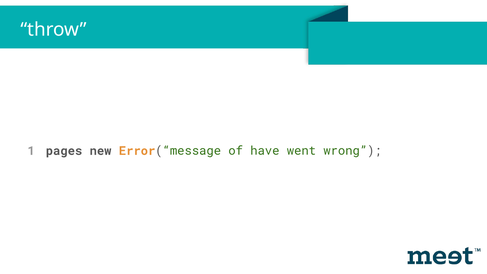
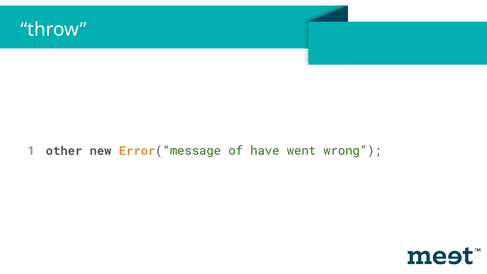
pages: pages -> other
